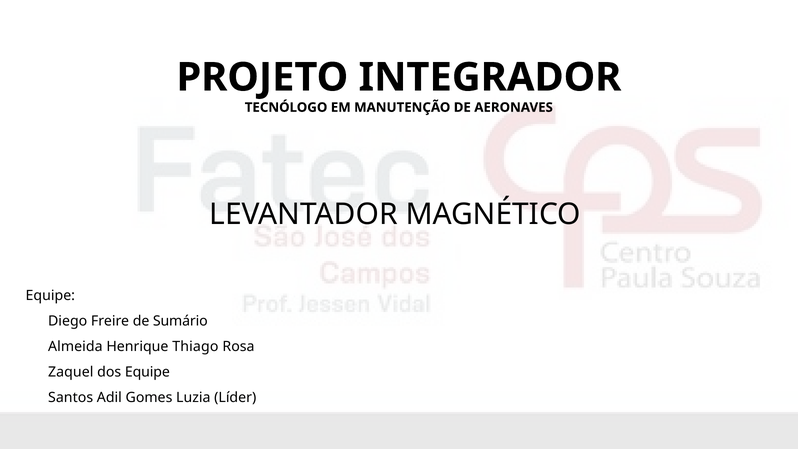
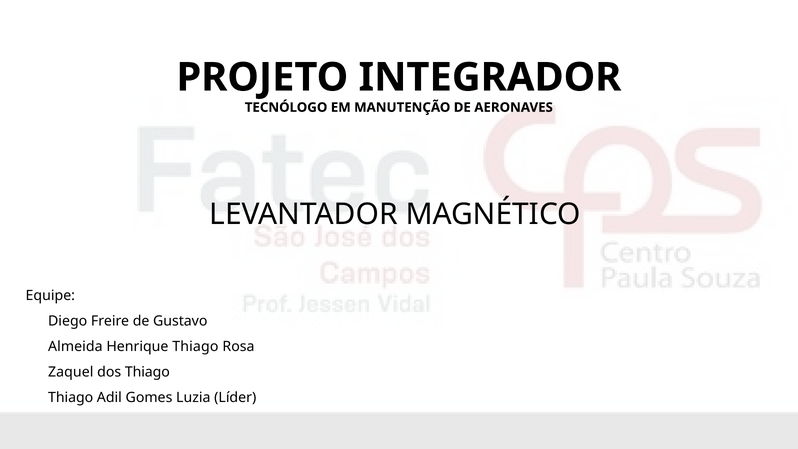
Sumário: Sumário -> Gustavo
dos Equipe: Equipe -> Thiago
Santos at (71, 398): Santos -> Thiago
